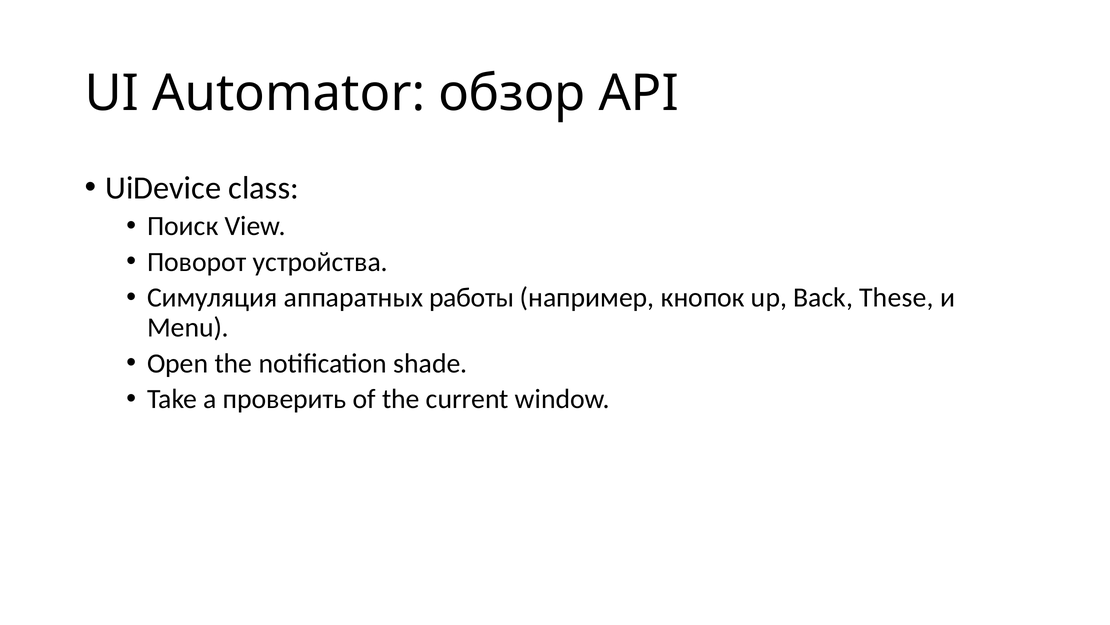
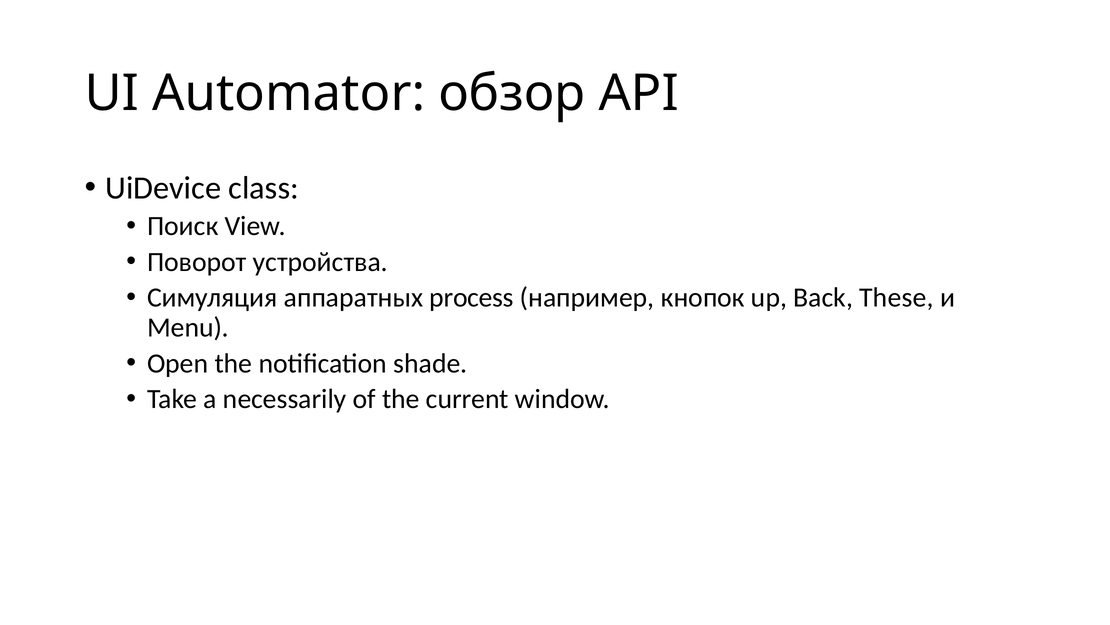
работы: работы -> process
проверить: проверить -> necessarily
